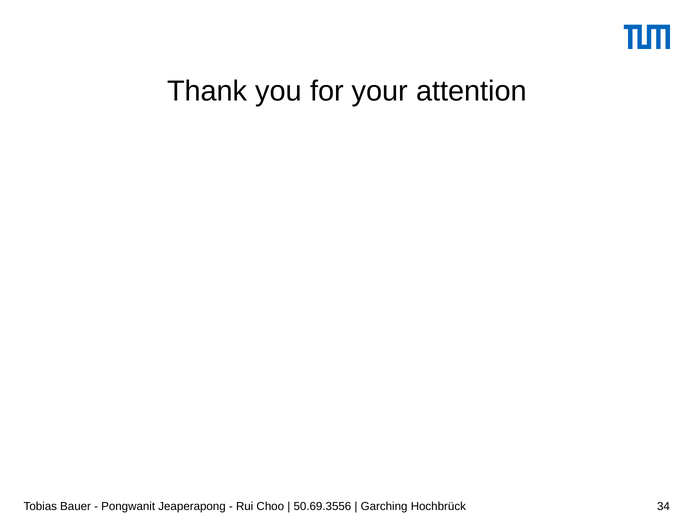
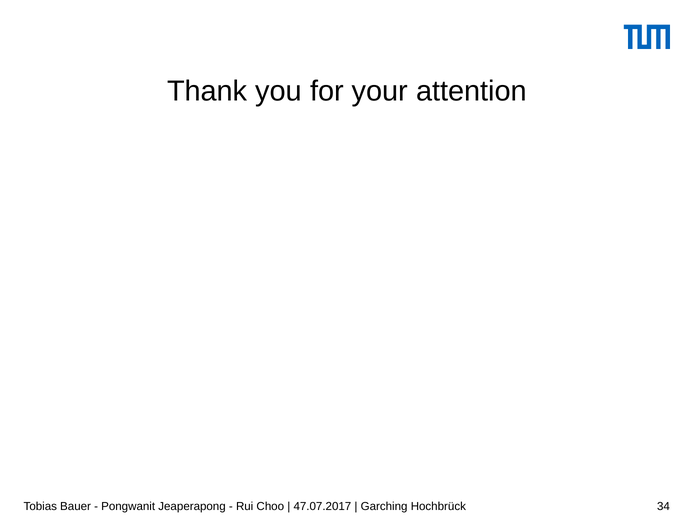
50.69.3556: 50.69.3556 -> 47.07.2017
